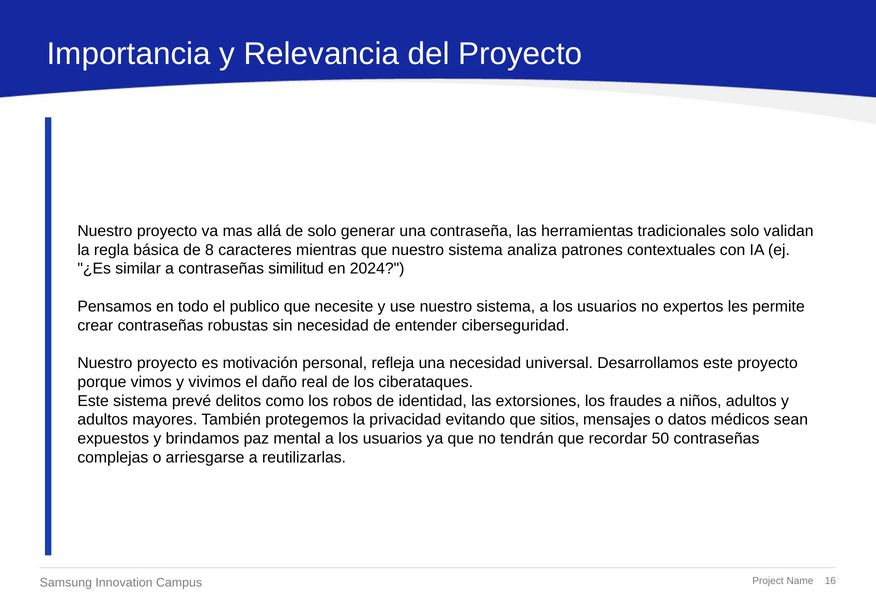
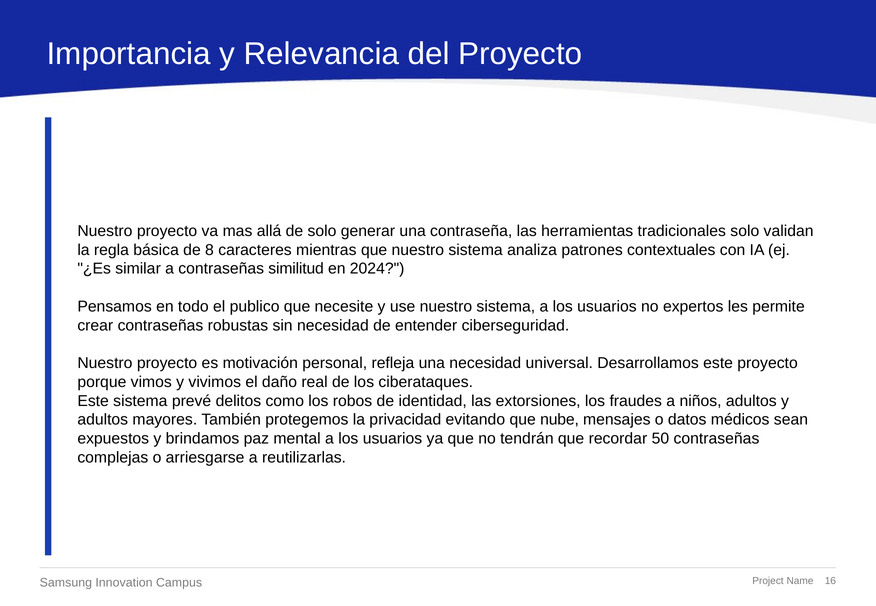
sitios: sitios -> nube
